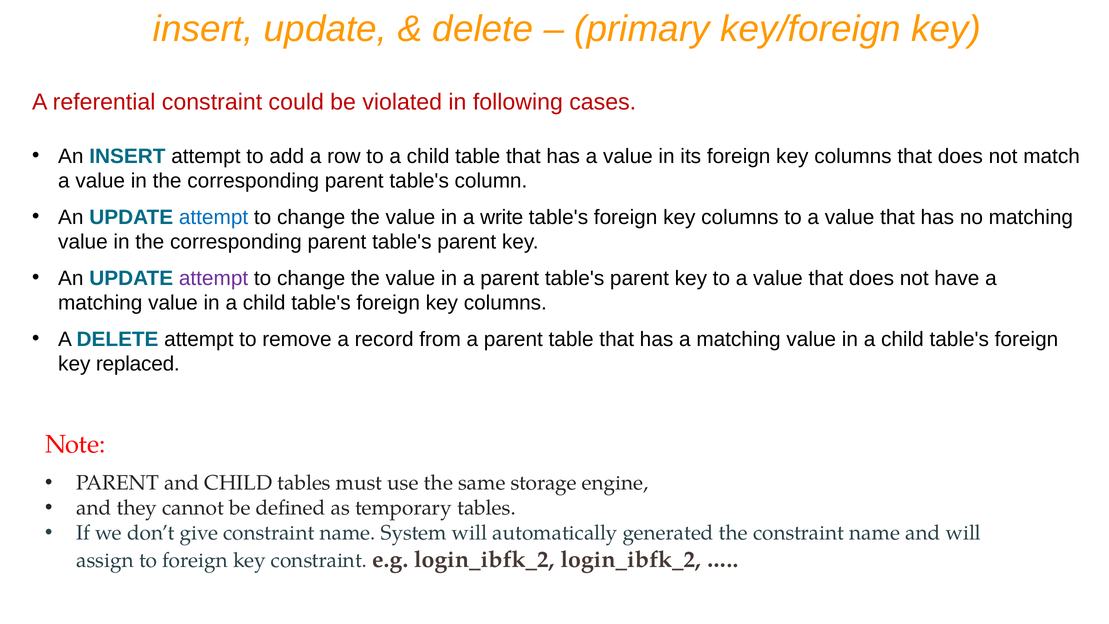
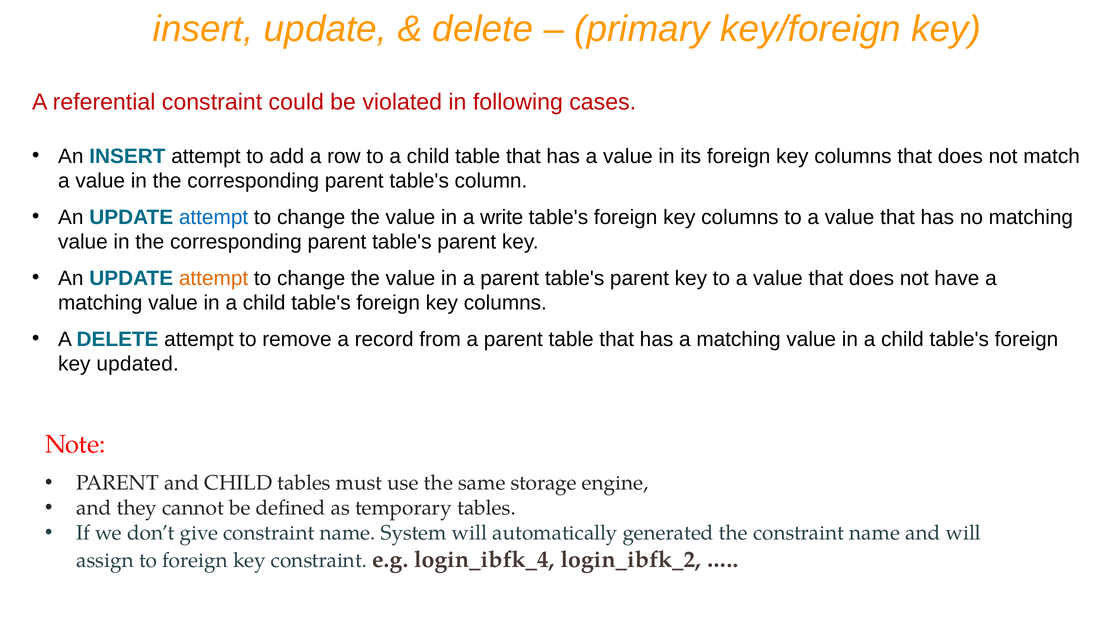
attempt at (214, 278) colour: purple -> orange
replaced: replaced -> updated
e.g login_ibfk_2: login_ibfk_2 -> login_ibfk_4
